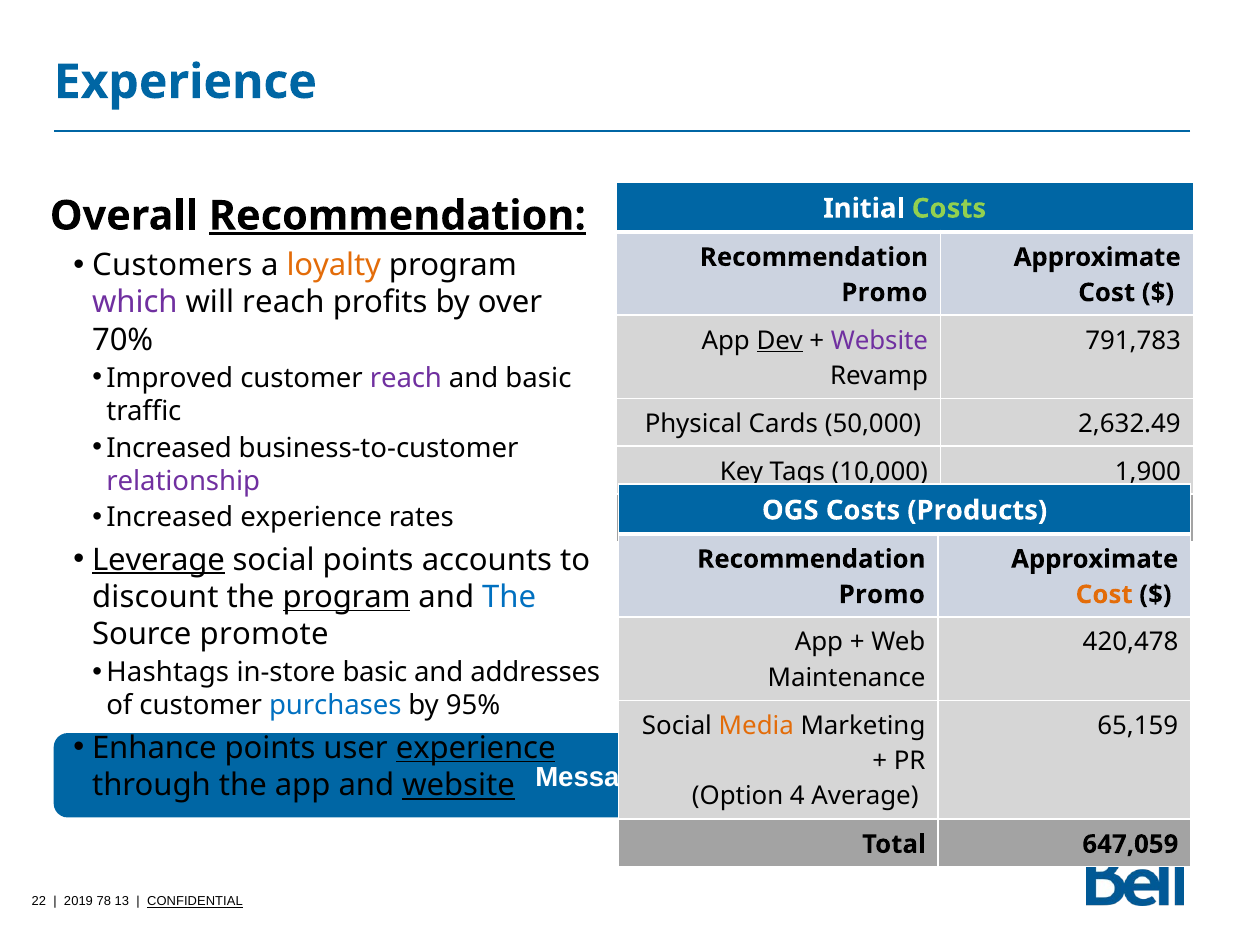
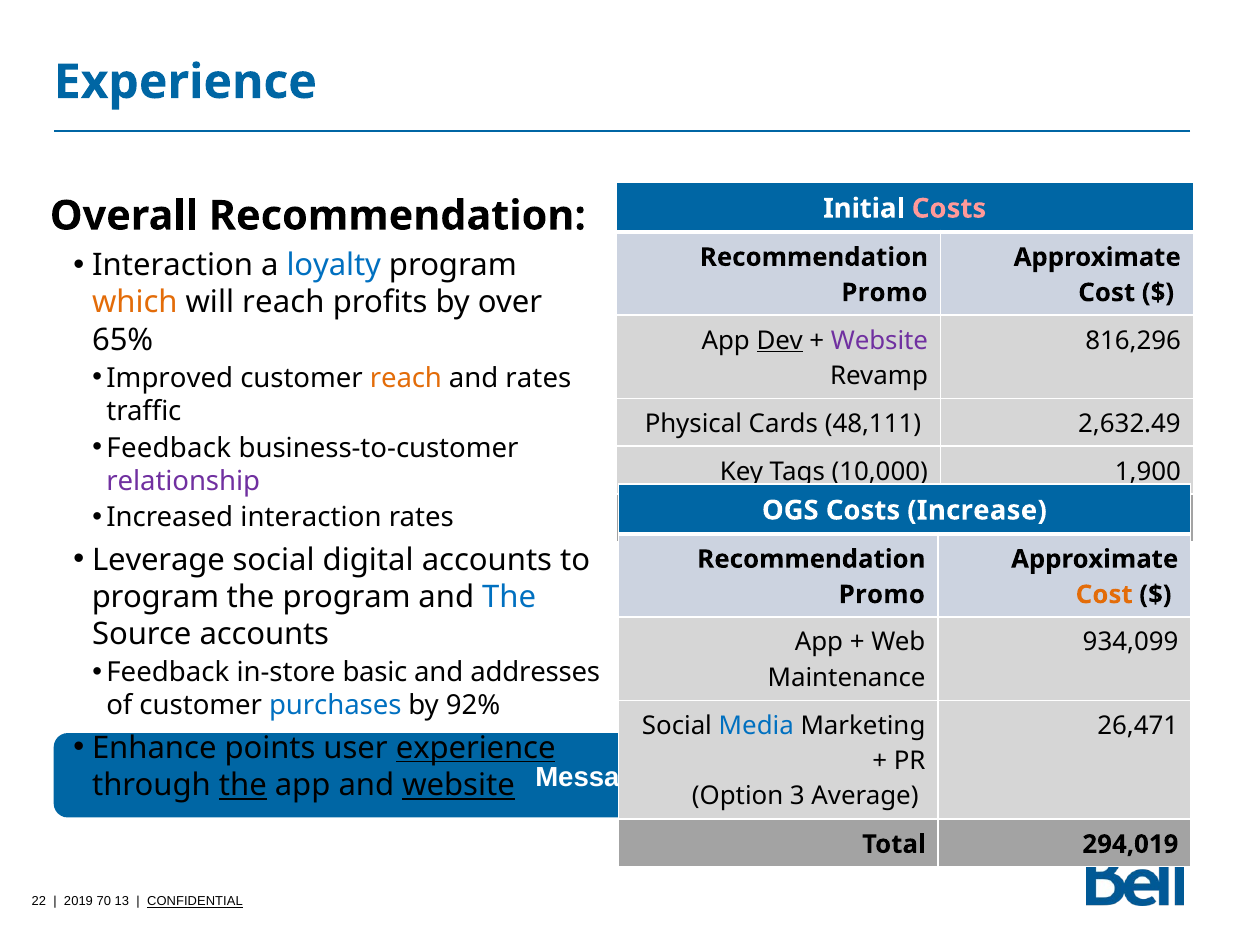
Costs at (949, 209) colour: light green -> pink
Recommendation at (397, 216) underline: present -> none
Customers at (172, 266): Customers -> Interaction
loyalty colour: orange -> blue
which colour: purple -> orange
70%: 70% -> 65%
791,783: 791,783 -> 816,296
reach at (406, 379) colour: purple -> orange
and basic: basic -> rates
50,000: 50,000 -> 48,111
Increased at (169, 448): Increased -> Feedback
Increased experience: experience -> interaction
Products: Products -> Increase
Leverage underline: present -> none
social points: points -> digital
discount at (155, 597): discount -> program
program at (347, 597) underline: present -> none
Source promote: promote -> accounts
420,478: 420,478 -> 934,099
Hashtags at (168, 673): Hashtags -> Feedback
95%: 95% -> 92%
Media colour: orange -> blue
65,159: 65,159 -> 26,471
the at (243, 786) underline: none -> present
4: 4 -> 3
647,059: 647,059 -> 294,019
78: 78 -> 70
